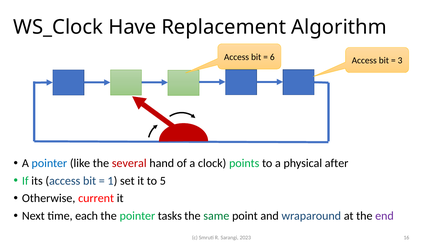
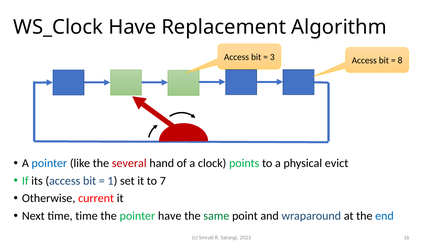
6: 6 -> 3
3: 3 -> 8
after: after -> evict
5: 5 -> 7
time each: each -> time
pointer tasks: tasks -> have
end colour: purple -> blue
